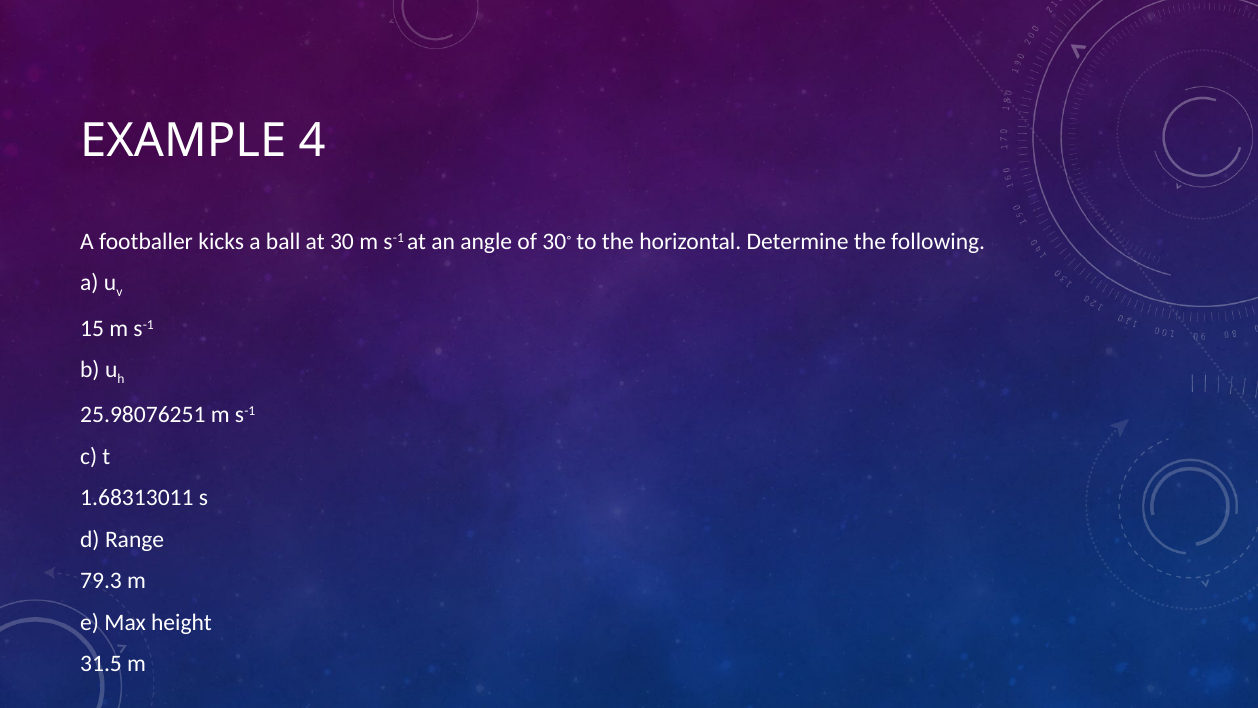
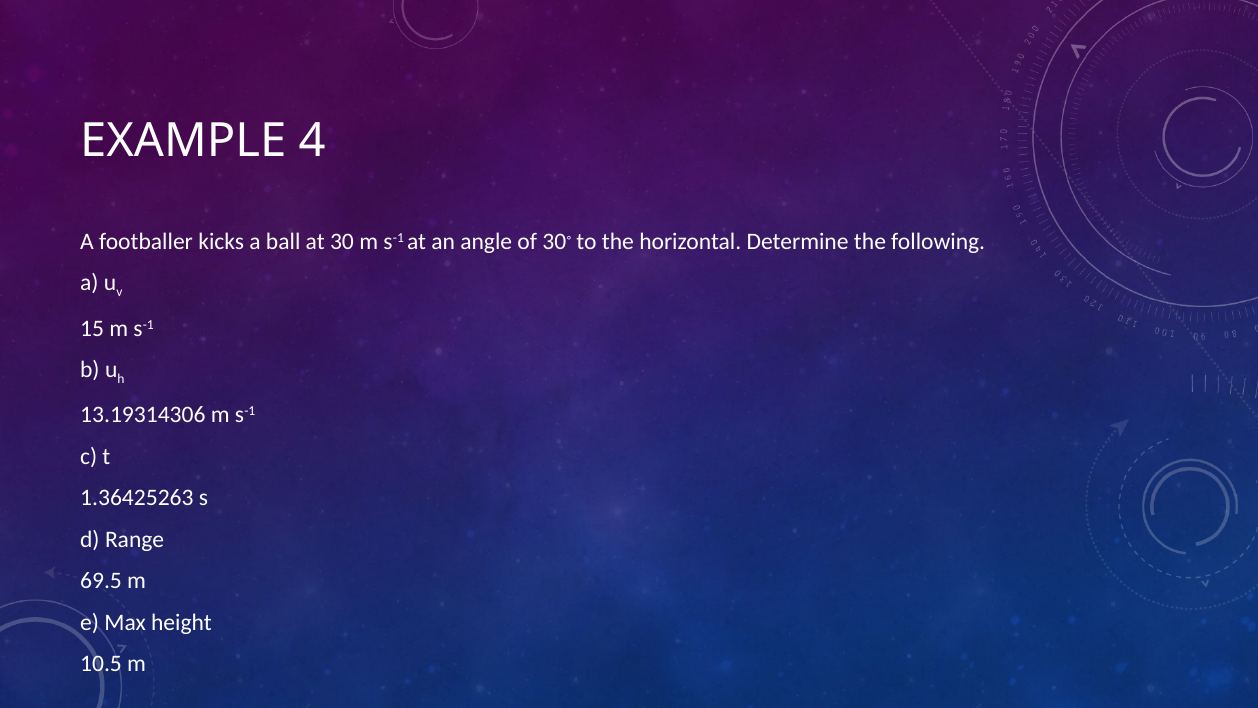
25.98076251: 25.98076251 -> 13.19314306
1.68313011: 1.68313011 -> 1.36425263
79.3: 79.3 -> 69.5
31.5: 31.5 -> 10.5
